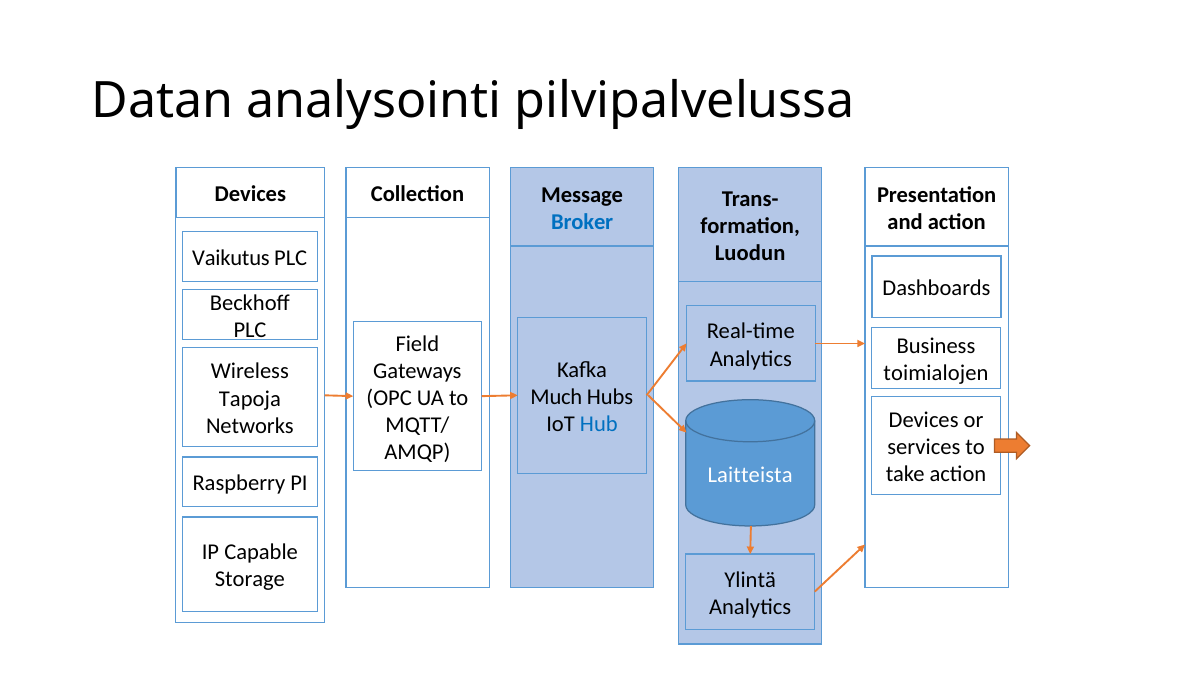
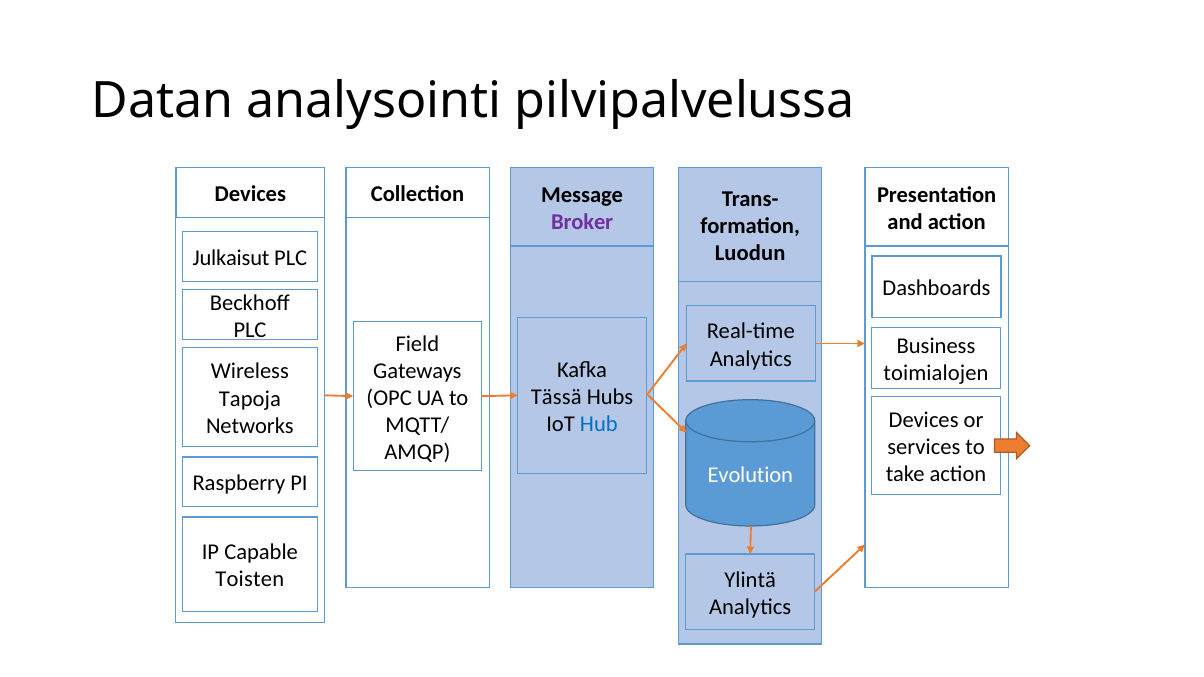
Broker colour: blue -> purple
Vaikutus: Vaikutus -> Julkaisut
Much: Much -> Tässä
Laitteista: Laitteista -> Evolution
Storage: Storage -> Toisten
